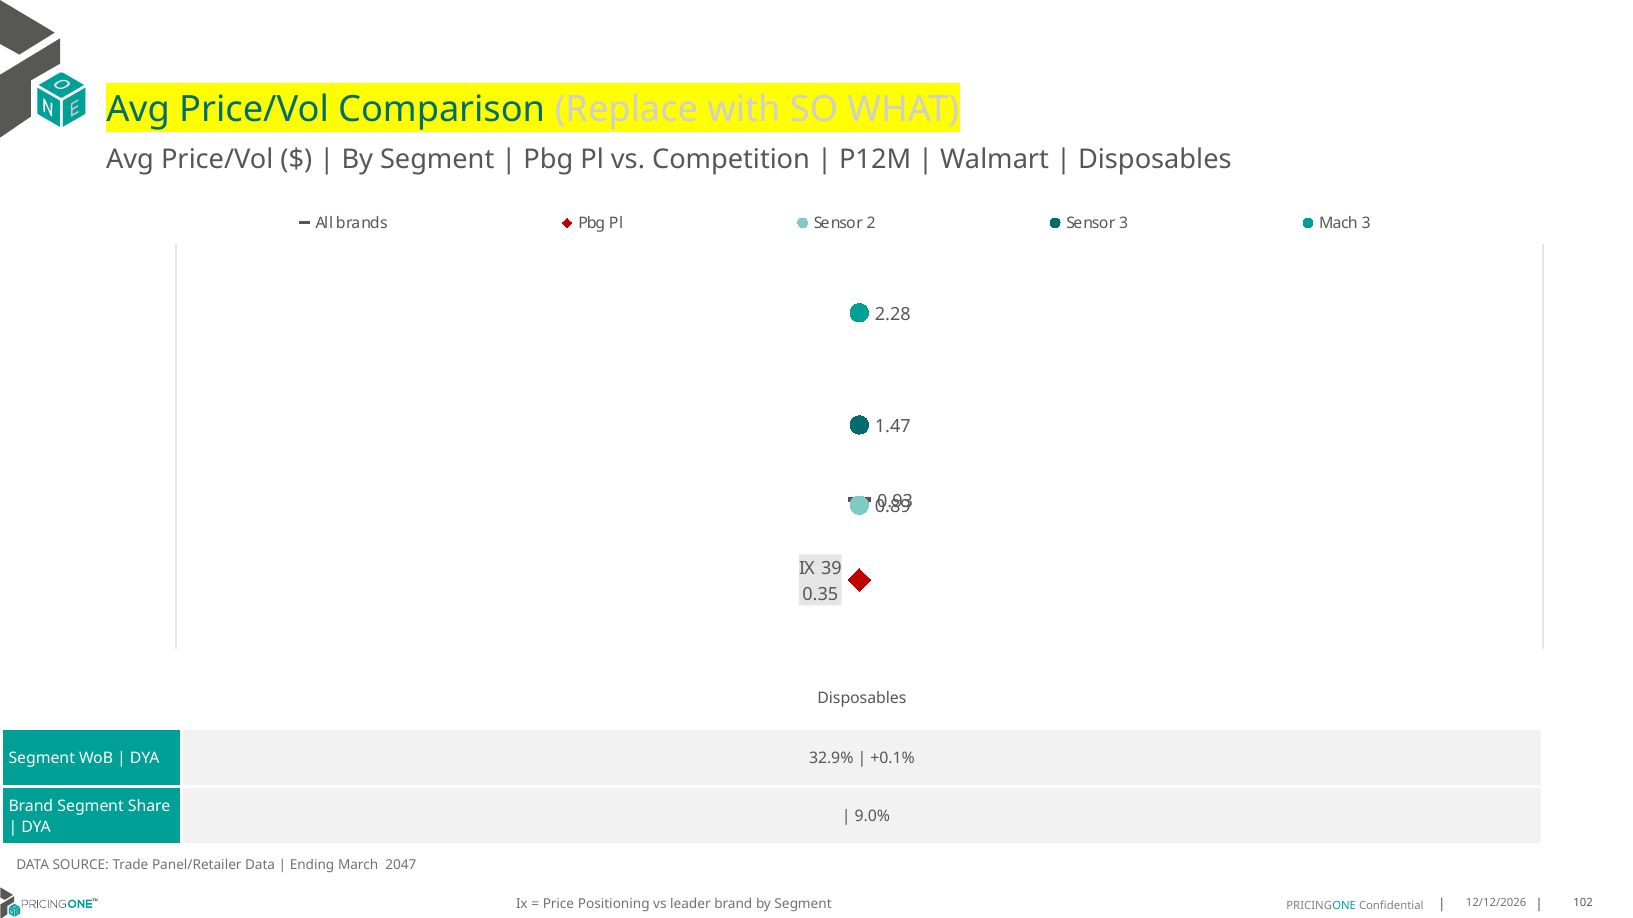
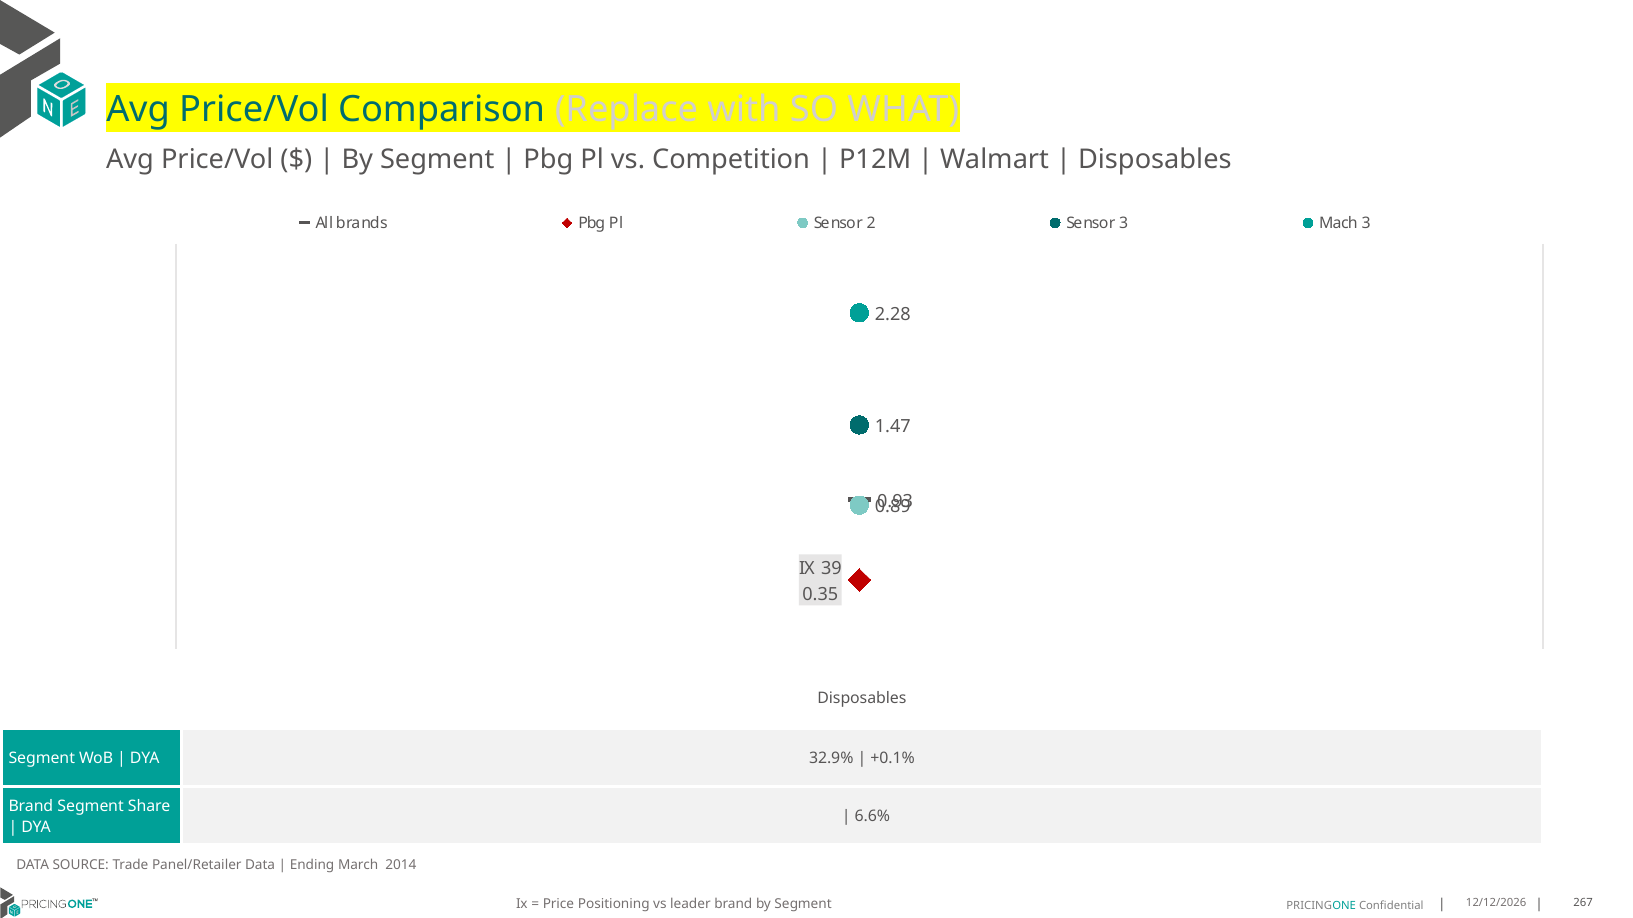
9.0%: 9.0% -> 6.6%
2047: 2047 -> 2014
102: 102 -> 267
